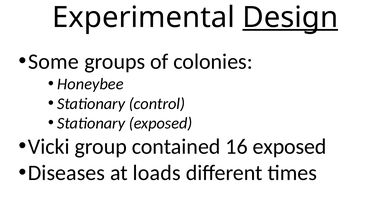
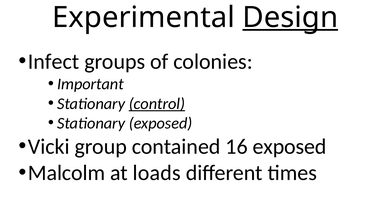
Some: Some -> Infect
Honeybee: Honeybee -> Important
control underline: none -> present
Diseases: Diseases -> Malcolm
